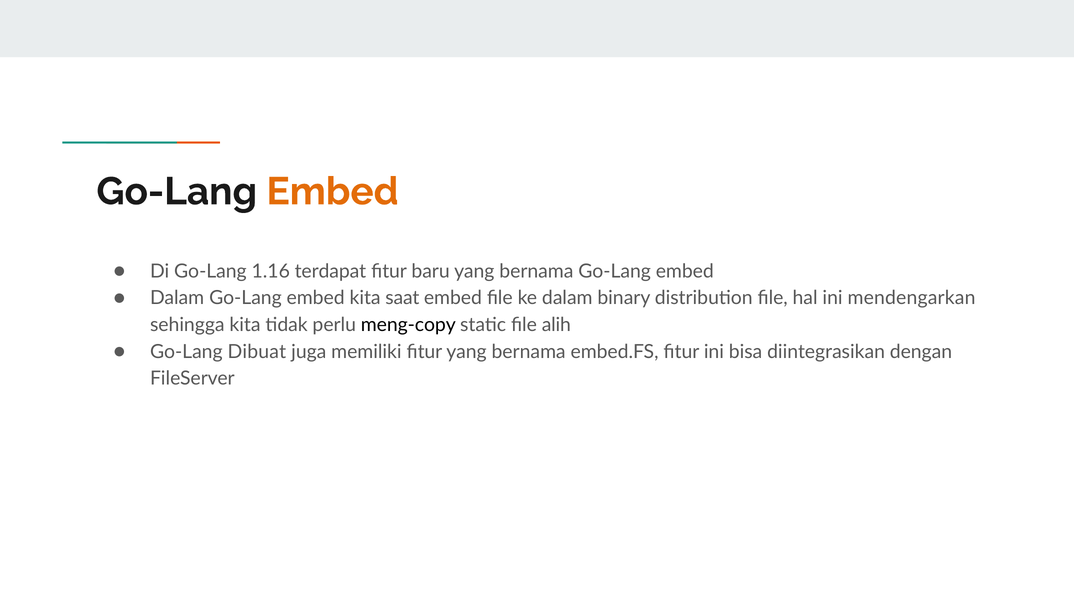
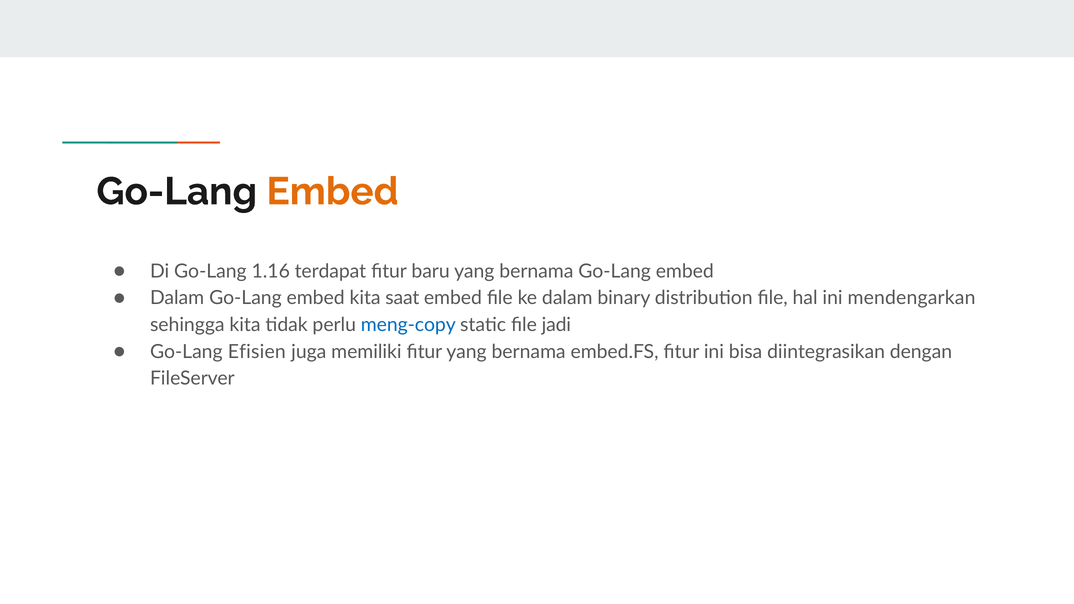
meng-copy colour: black -> blue
alih: alih -> jadi
Dibuat: Dibuat -> Efisien
